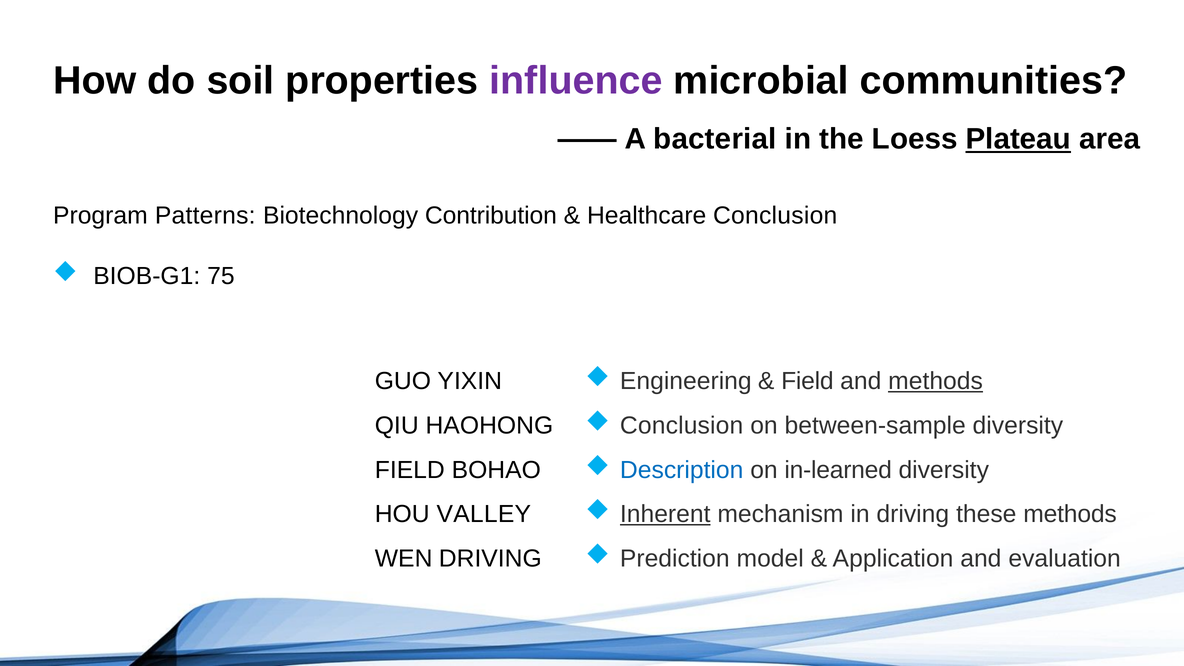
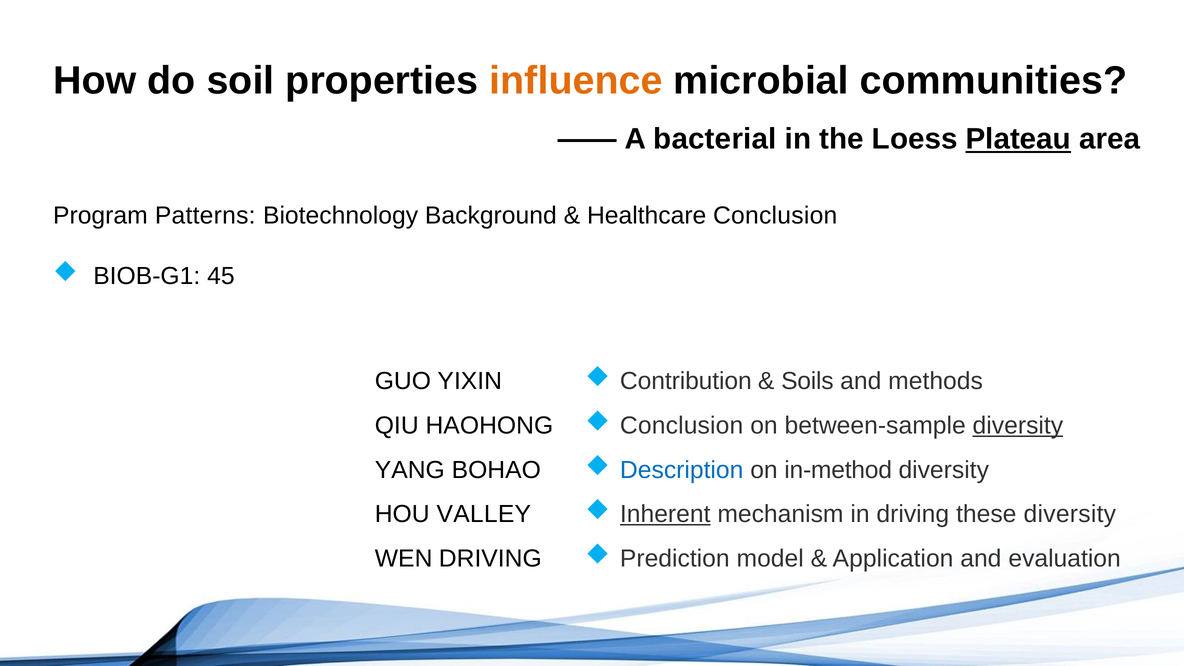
influence colour: purple -> orange
Contribution: Contribution -> Background
75: 75 -> 45
Engineering: Engineering -> Contribution
Field at (807, 381): Field -> Soils
methods at (936, 381) underline: present -> none
diversity at (1018, 425) underline: none -> present
in-learned: in-learned -> in-method
FIELD at (410, 470): FIELD -> YANG
these methods: methods -> diversity
